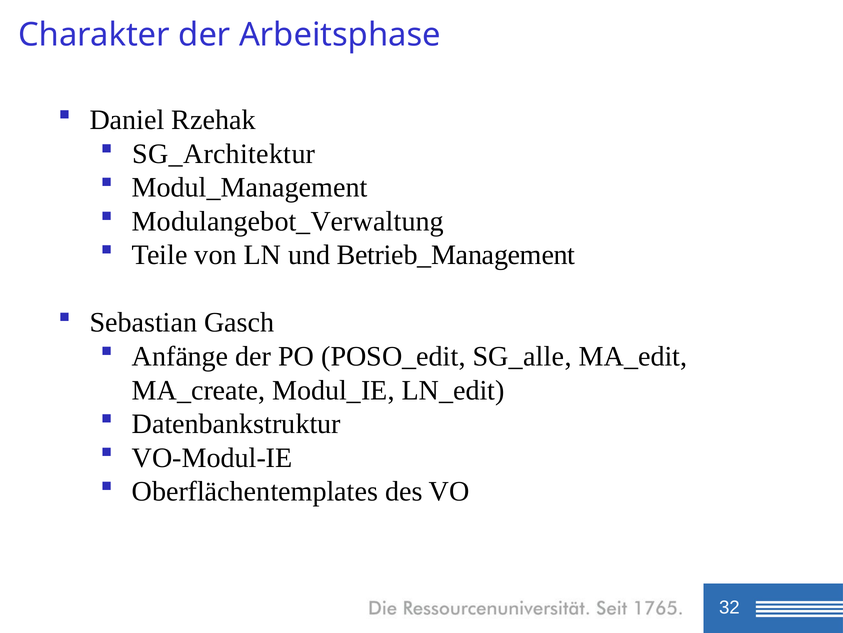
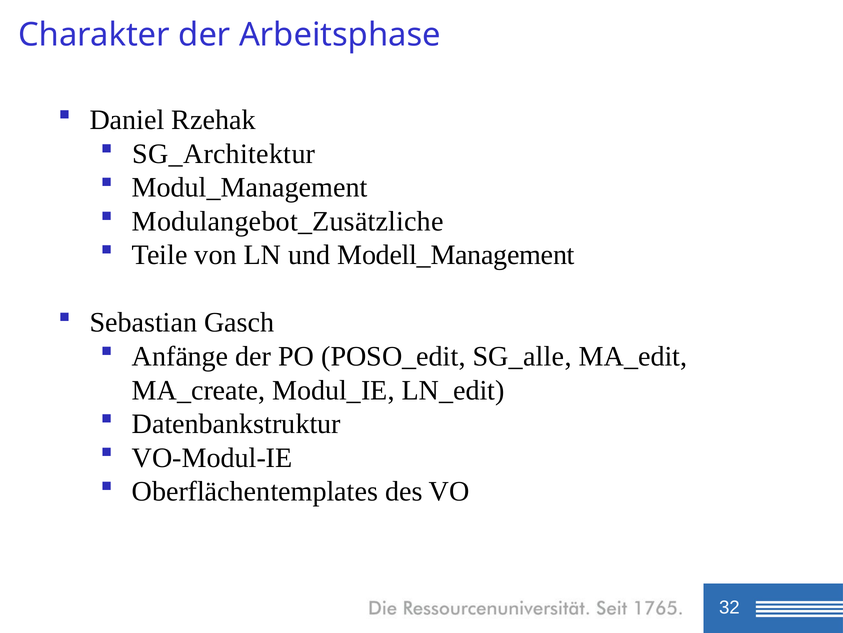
Modulangebot_Verwaltung: Modulangebot_Verwaltung -> Modulangebot_Zusätzliche
Betrieb_Management: Betrieb_Management -> Modell_Management
